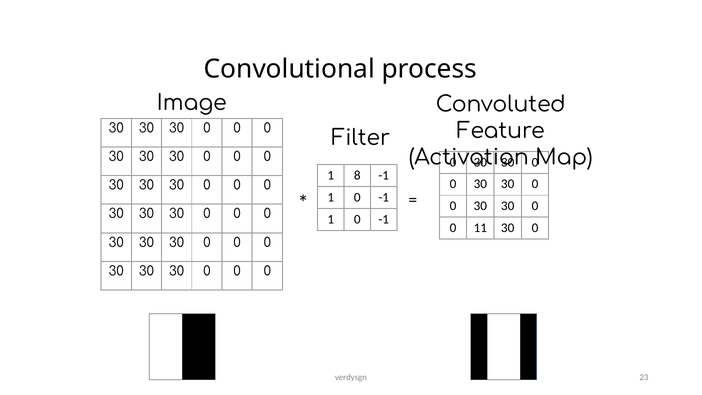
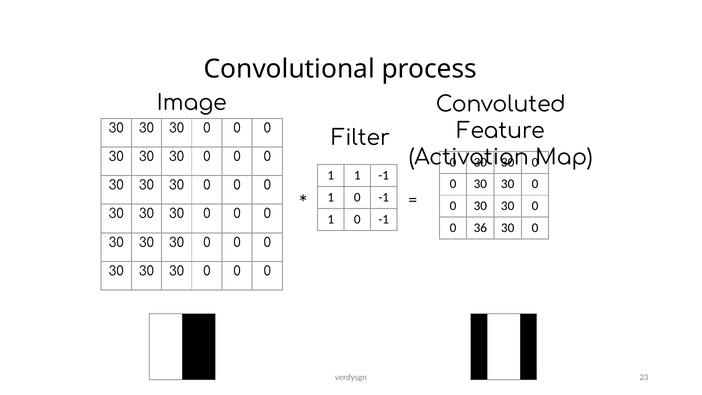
1 8: 8 -> 1
11: 11 -> 36
